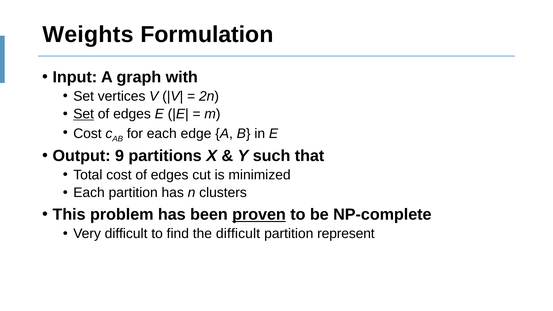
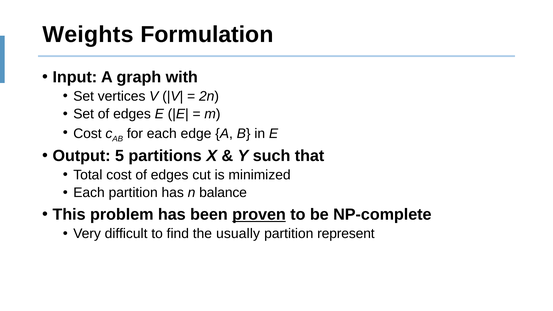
Set at (84, 114) underline: present -> none
9: 9 -> 5
clusters: clusters -> balance
the difficult: difficult -> usually
